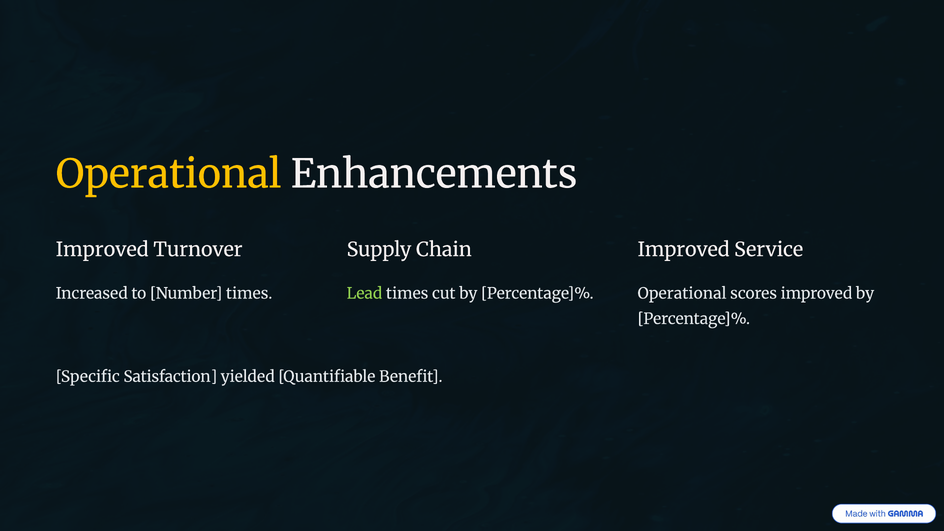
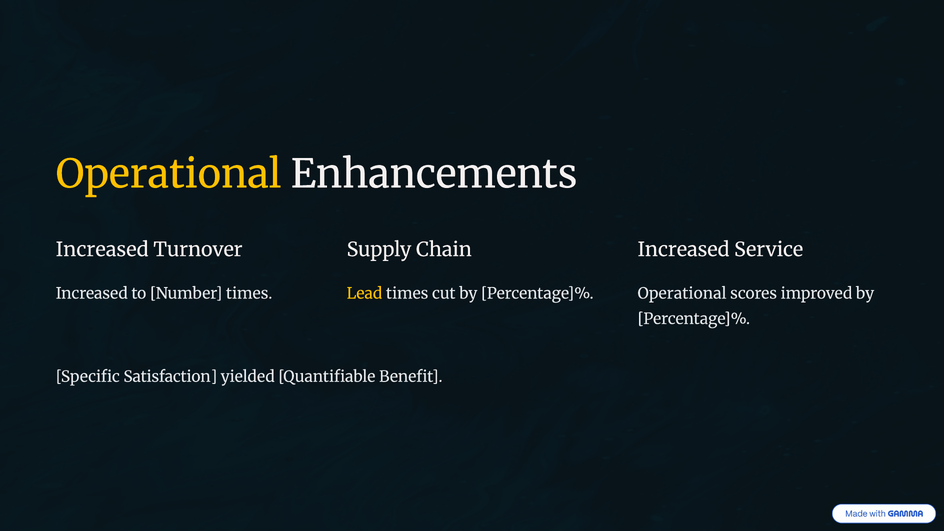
Improved at (102, 250): Improved -> Increased
Improved at (684, 250): Improved -> Increased
Lead colour: light green -> yellow
